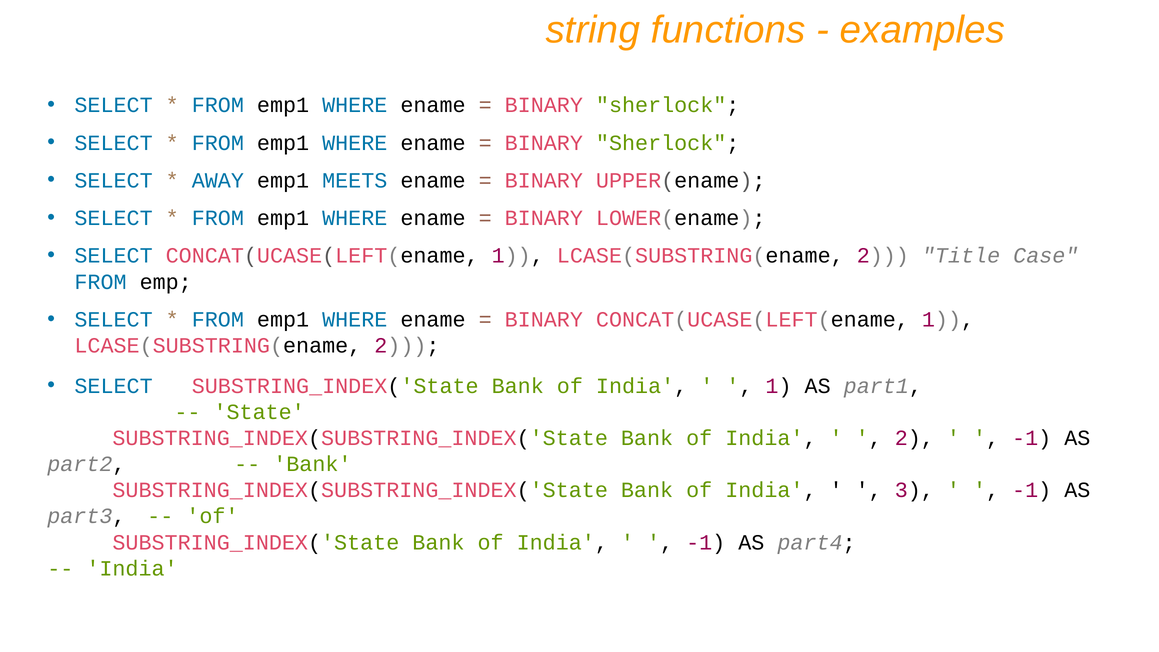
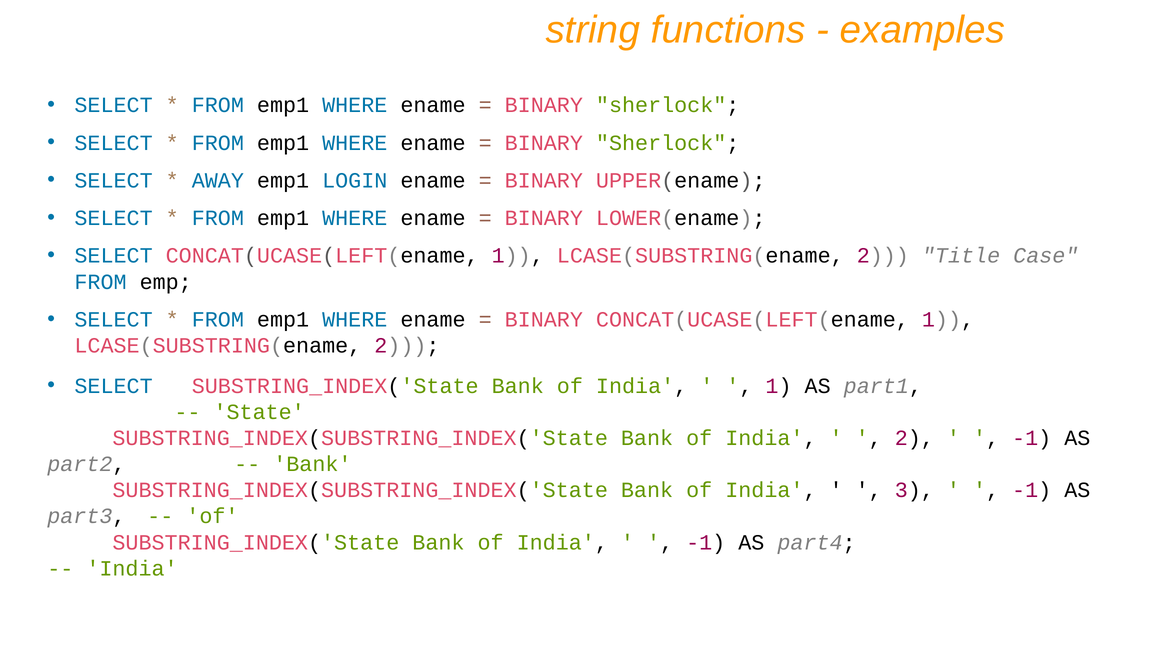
MEETS: MEETS -> LOGIN
